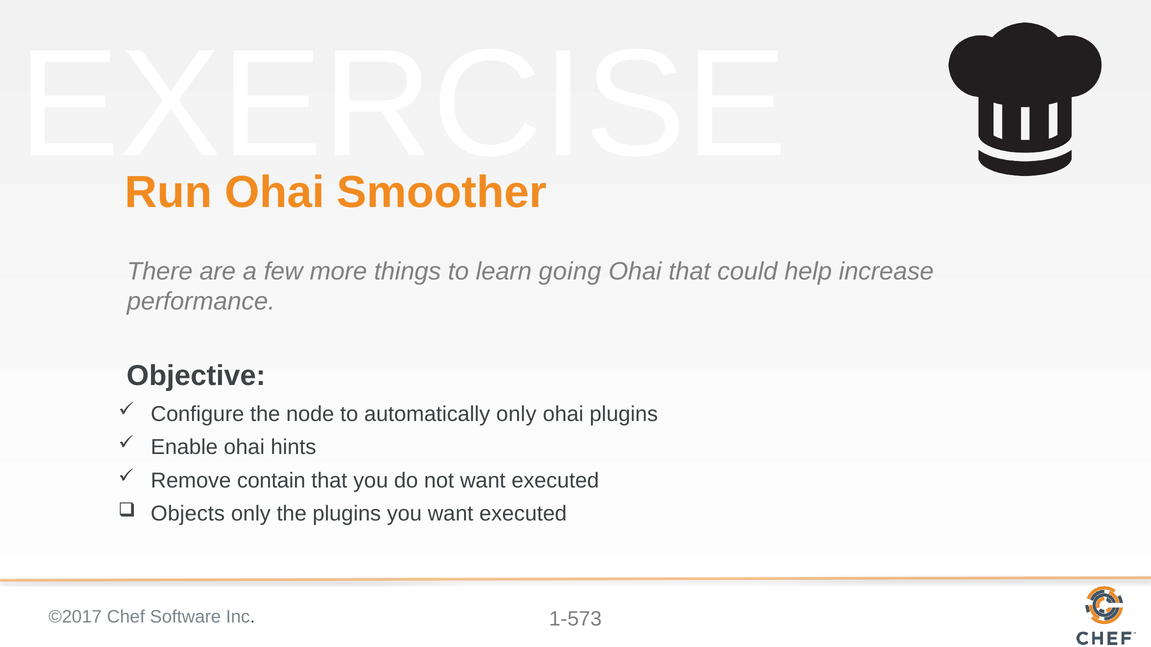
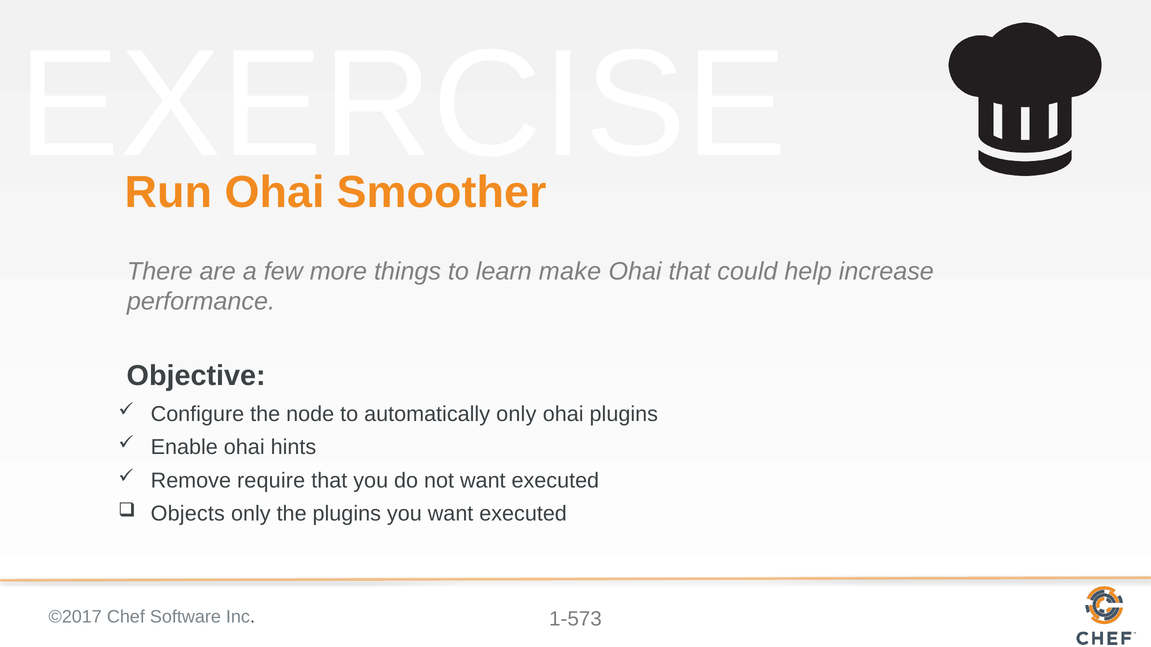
going: going -> make
contain: contain -> require
